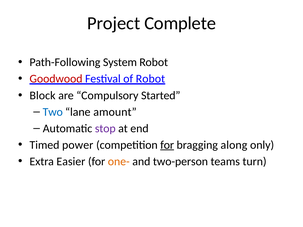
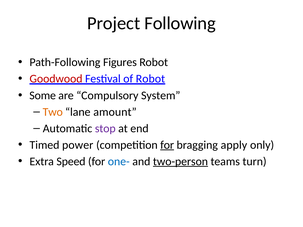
Complete: Complete -> Following
System: System -> Figures
Block: Block -> Some
Started: Started -> System
Two colour: blue -> orange
along: along -> apply
Easier: Easier -> Speed
one- colour: orange -> blue
two-person underline: none -> present
